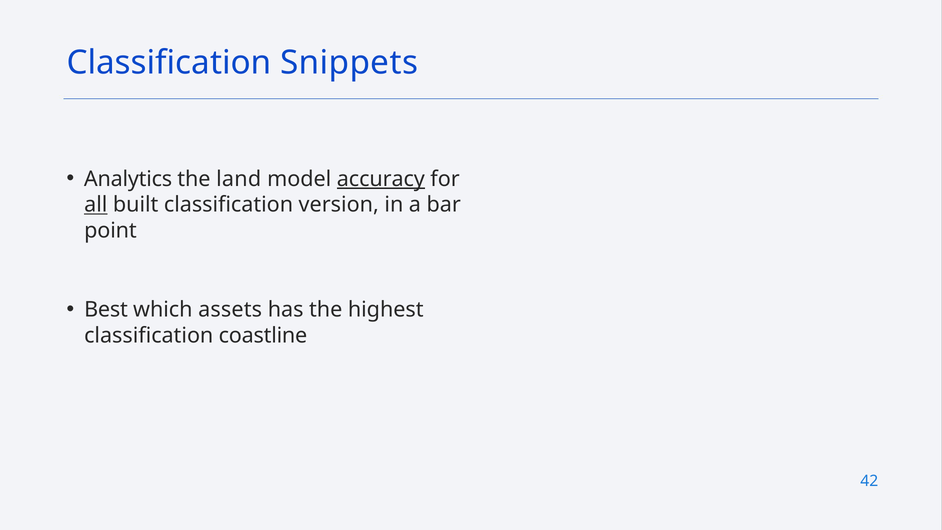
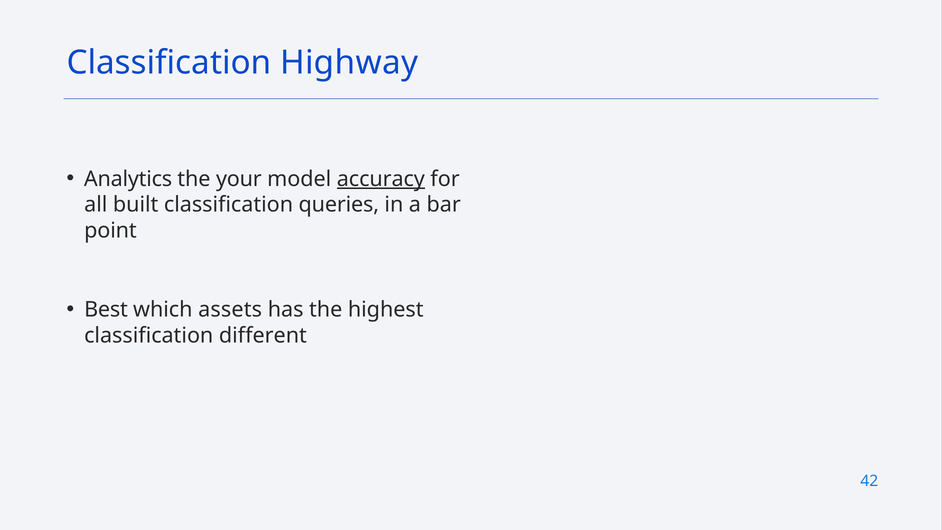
Snippets: Snippets -> Highway
land: land -> your
all underline: present -> none
version: version -> queries
coastline: coastline -> different
